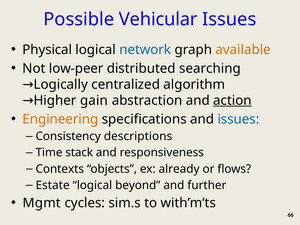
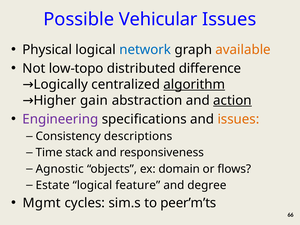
low-peer: low-peer -> low-topo
searching: searching -> difference
algorithm underline: none -> present
Engineering colour: orange -> purple
issues at (238, 119) colour: blue -> orange
Contexts: Contexts -> Agnostic
already: already -> domain
beyond: beyond -> feature
further: further -> degree
with’m’ts: with’m’ts -> peer’m’ts
